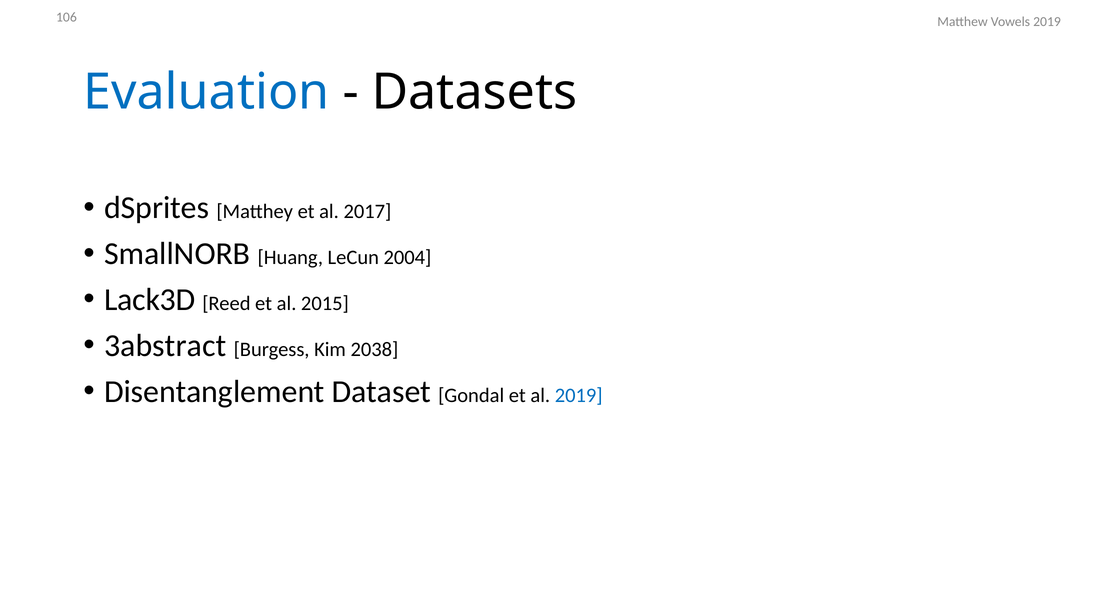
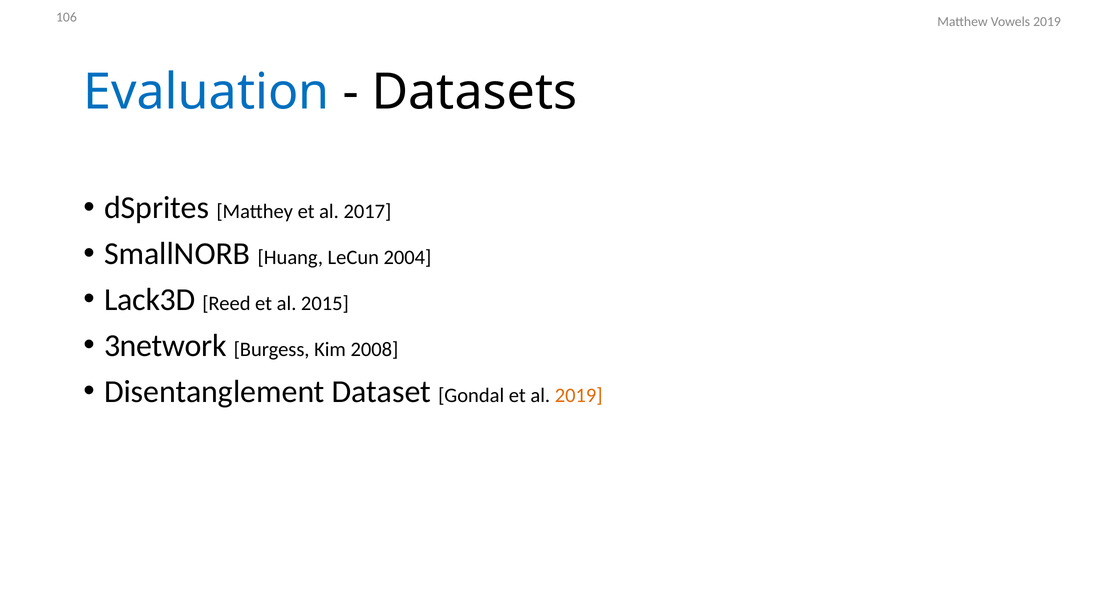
3abstract: 3abstract -> 3network
2038: 2038 -> 2008
2019 at (579, 395) colour: blue -> orange
